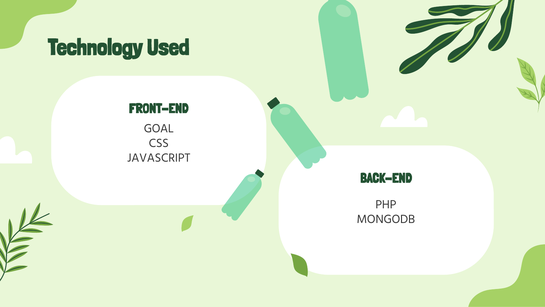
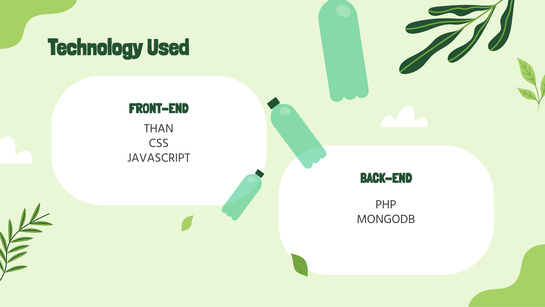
GOAL: GOAL -> THAN
